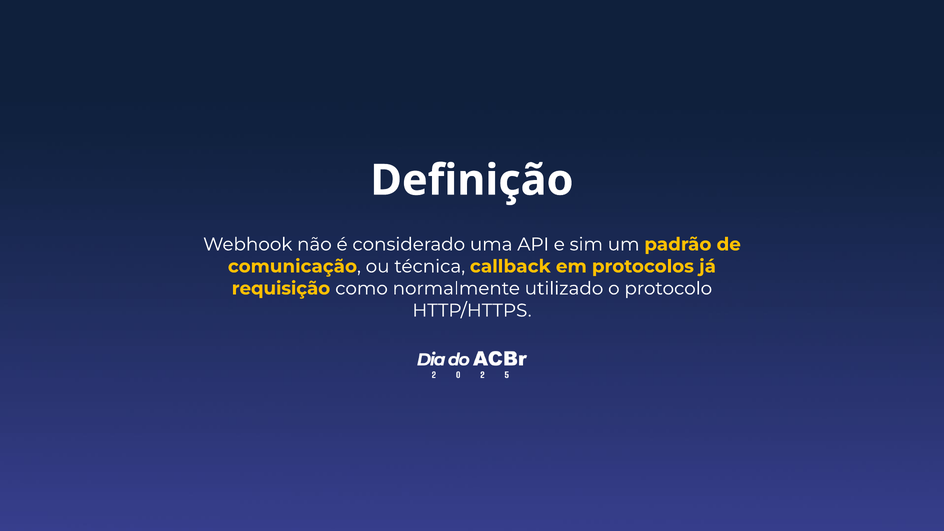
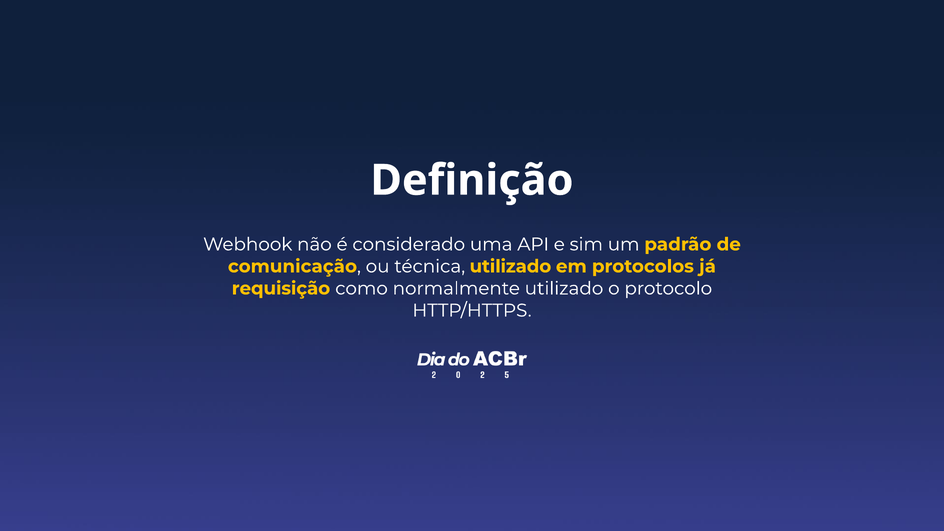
técnica callback: callback -> utilizado
